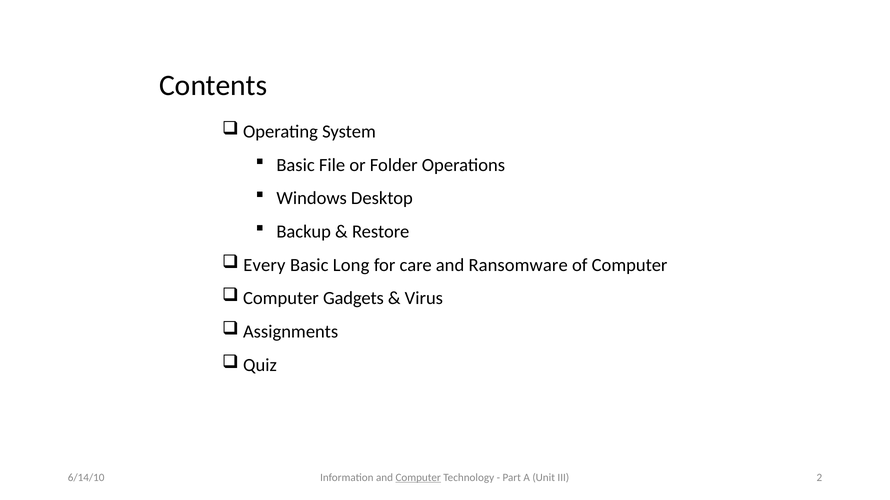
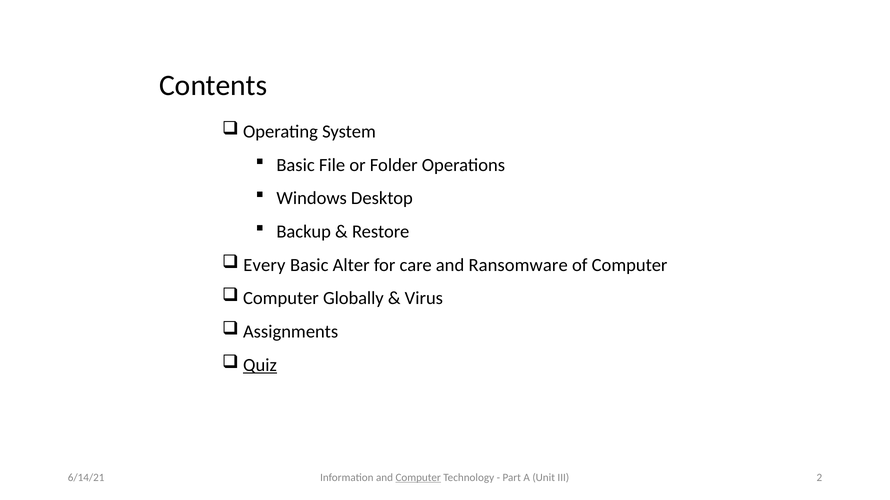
Long: Long -> Alter
Gadgets: Gadgets -> Globally
Quiz underline: none -> present
6/14/10: 6/14/10 -> 6/14/21
